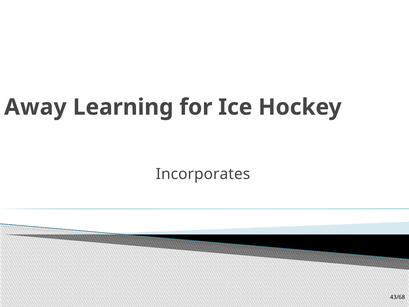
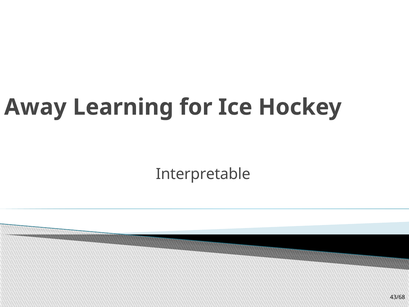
Incorporates: Incorporates -> Interpretable
